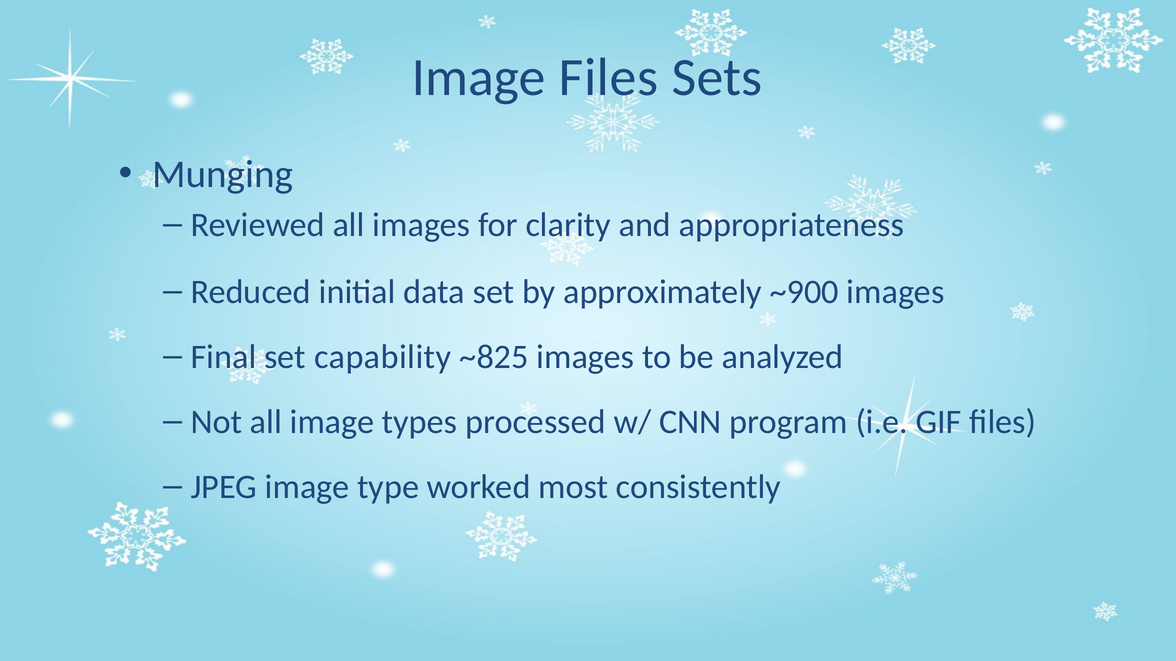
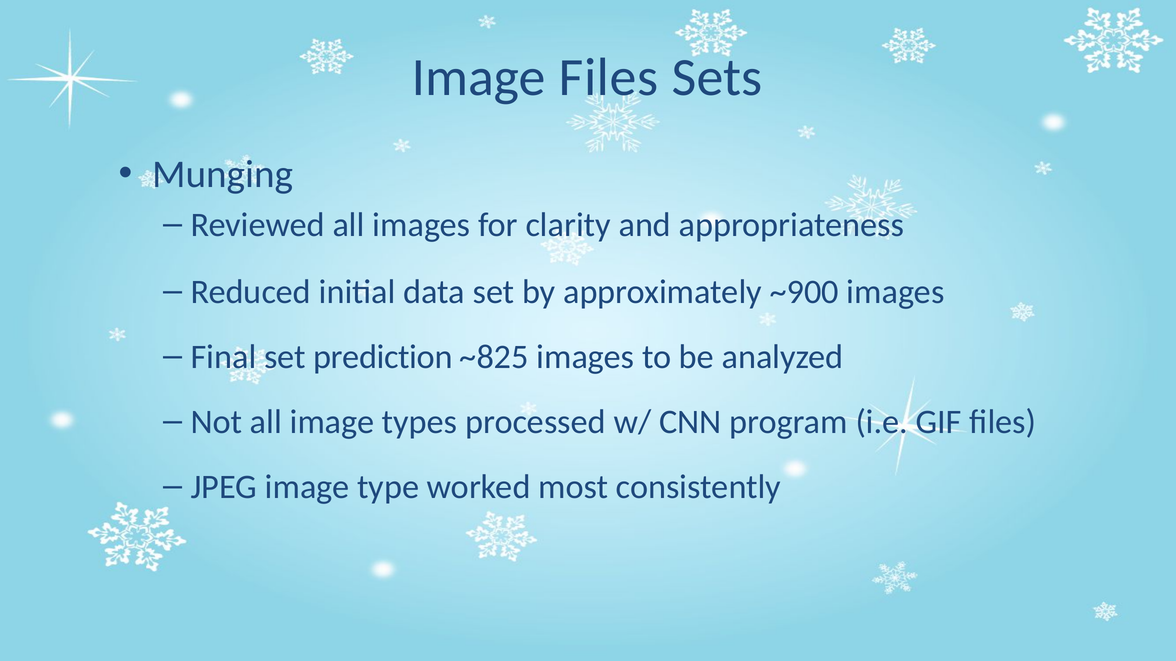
capability: capability -> prediction
